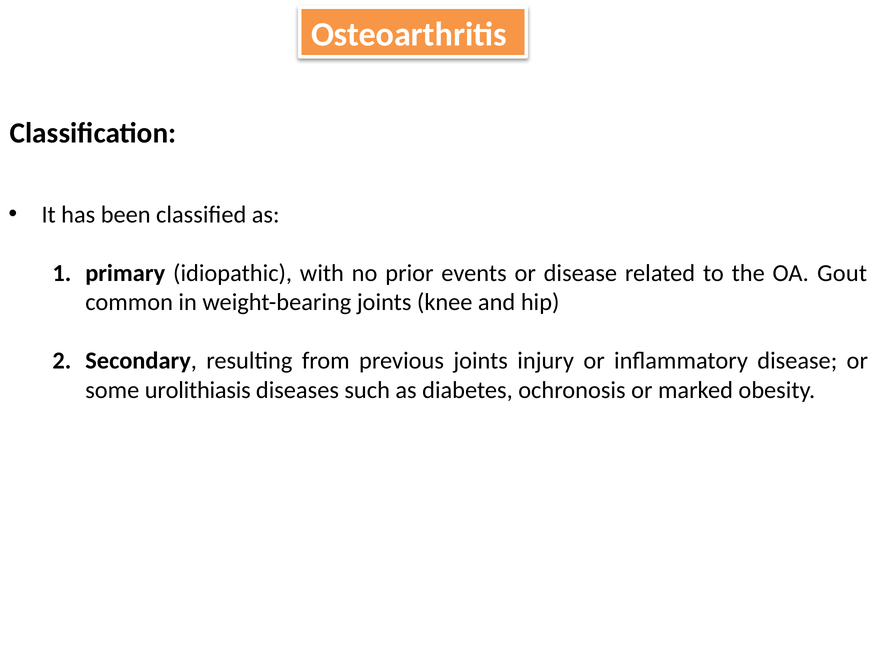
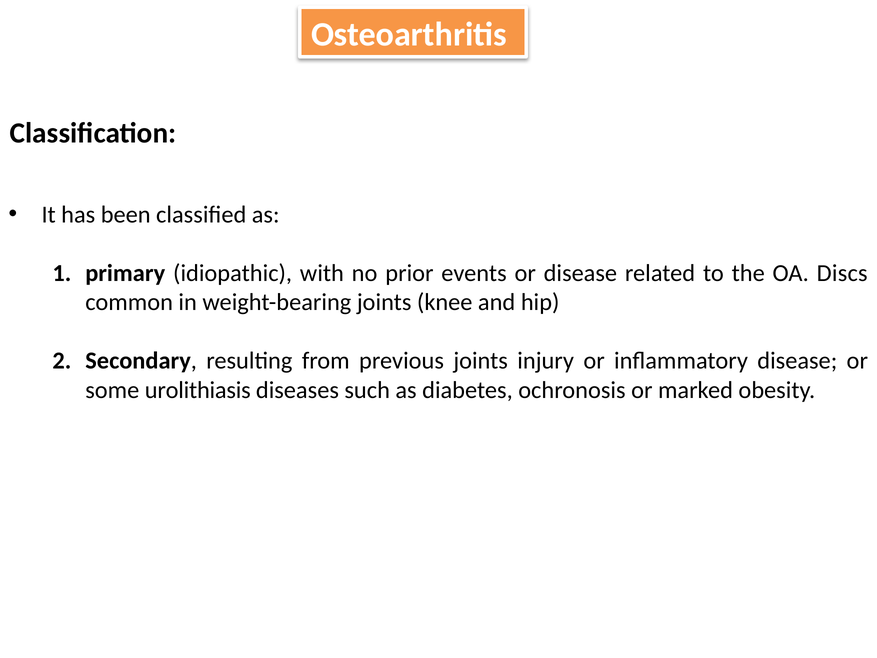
Gout: Gout -> Discs
